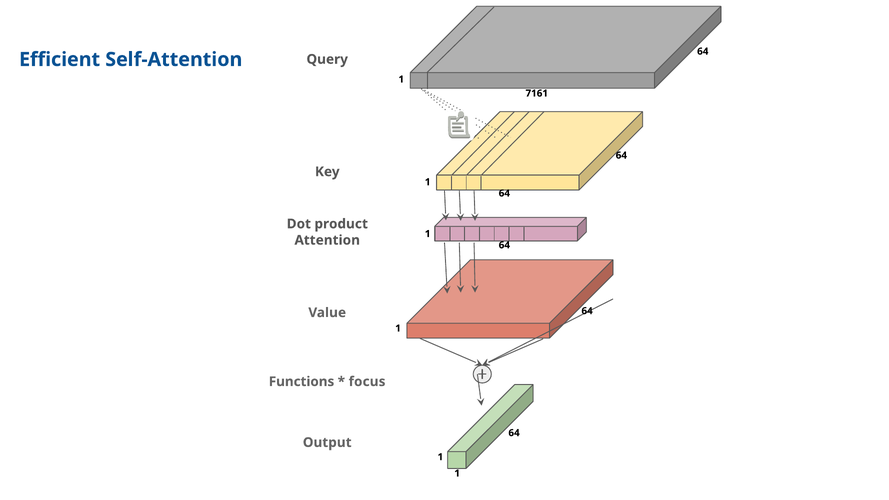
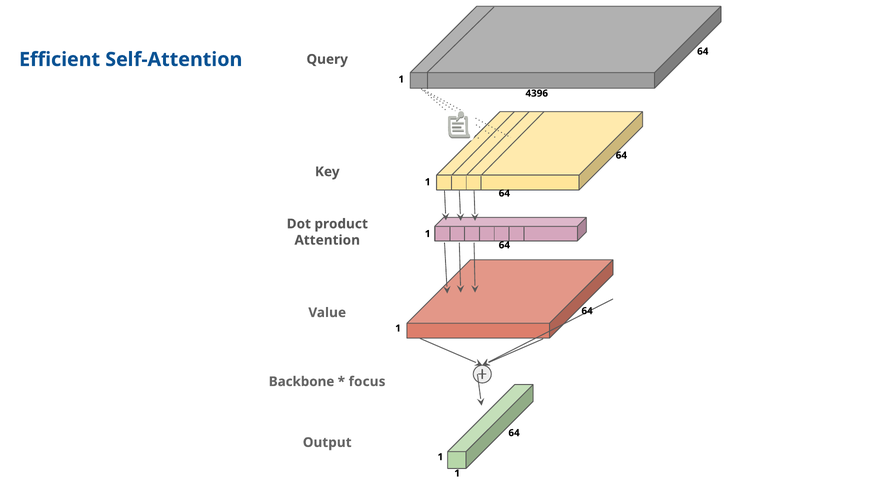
7161: 7161 -> 4396
Functions: Functions -> Backbone
